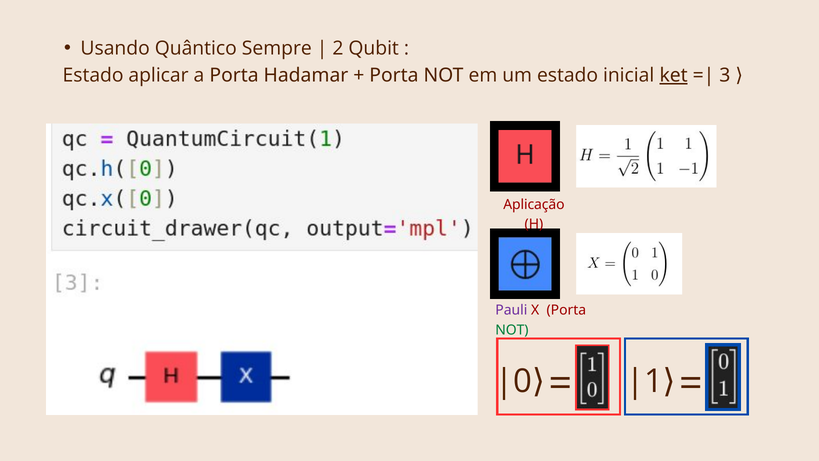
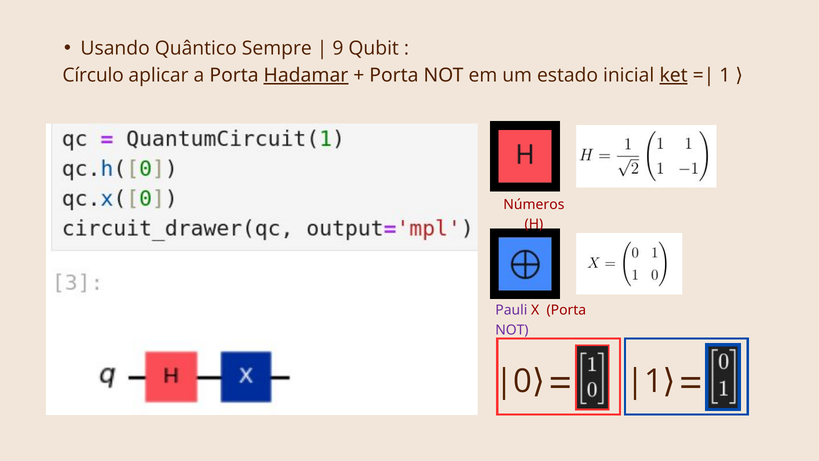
2: 2 -> 9
Estado at (93, 75): Estado -> Círculo
Hadamar underline: none -> present
3: 3 -> 1
Aplicação: Aplicação -> Números
NOT at (512, 330) colour: green -> purple
